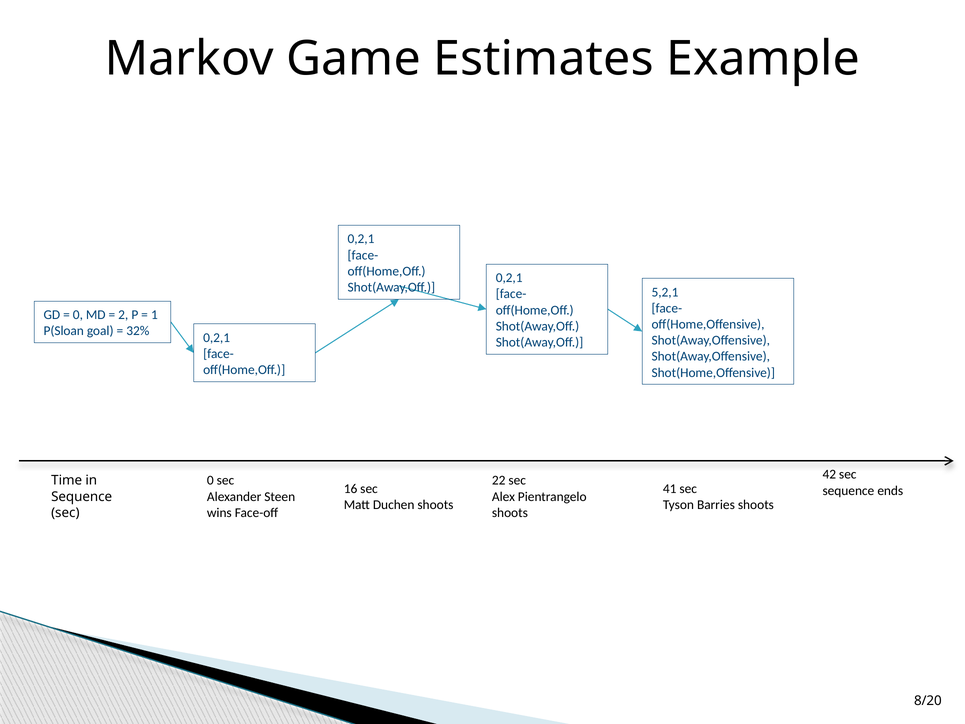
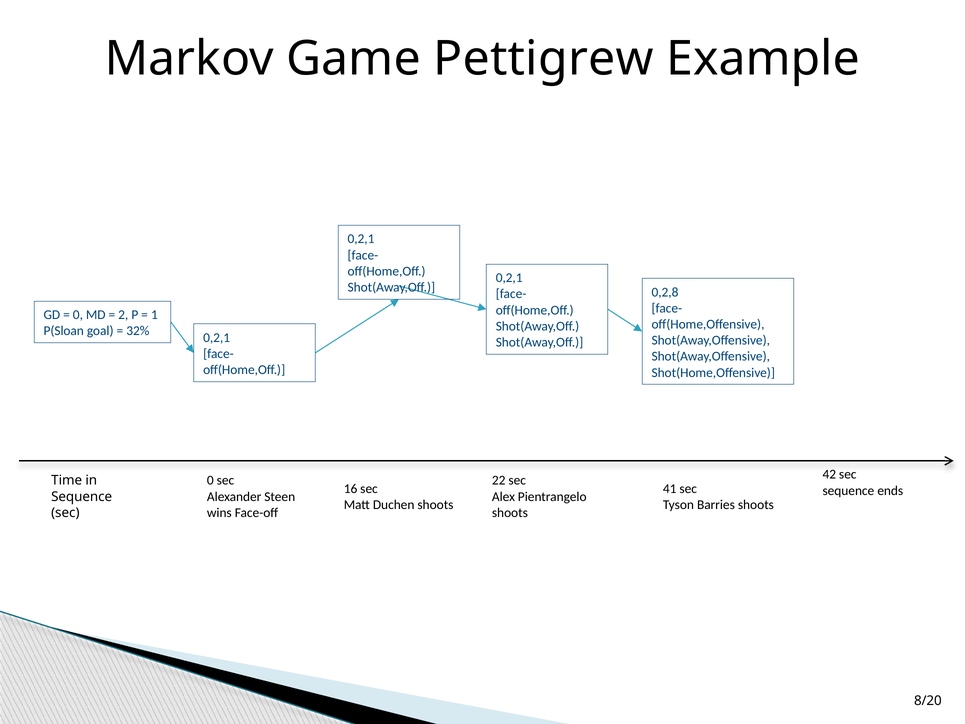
Estimates: Estimates -> Pettigrew
5,2,1: 5,2,1 -> 0,2,8
